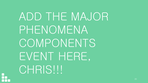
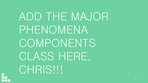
EVENT: EVENT -> CLASS
